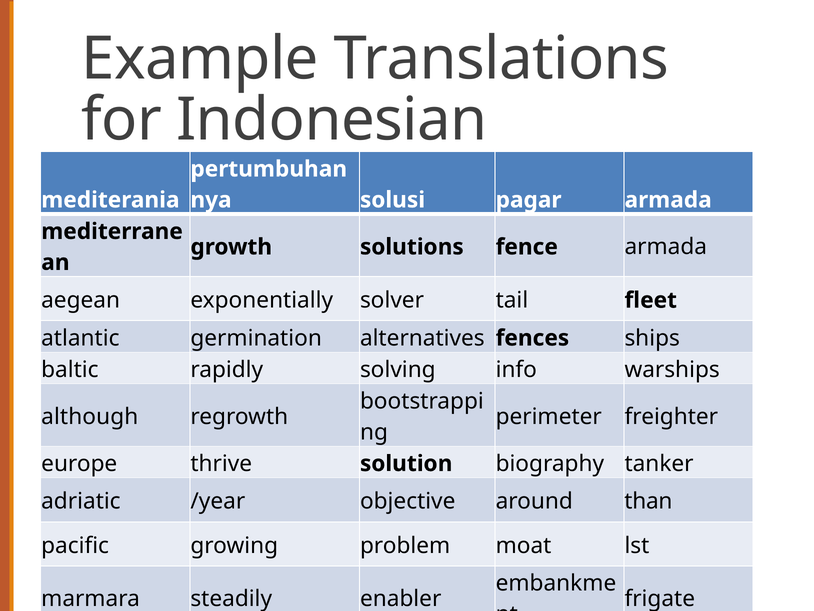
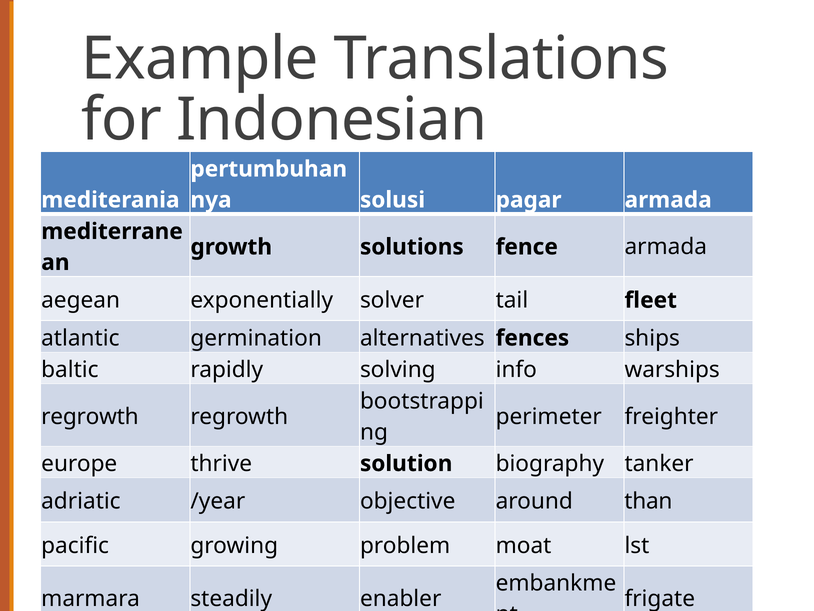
although at (90, 416): although -> regrowth
